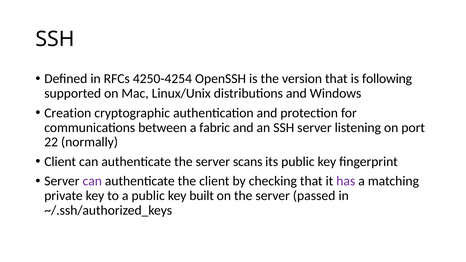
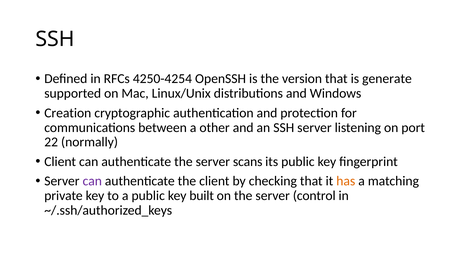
following: following -> generate
fabric: fabric -> other
has colour: purple -> orange
passed: passed -> control
